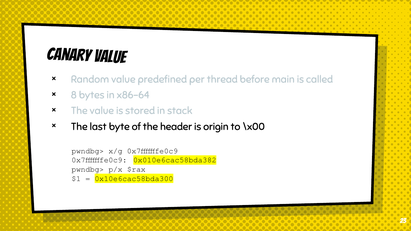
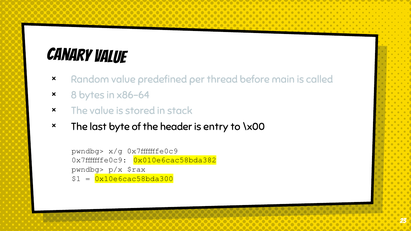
origin: origin -> entry
